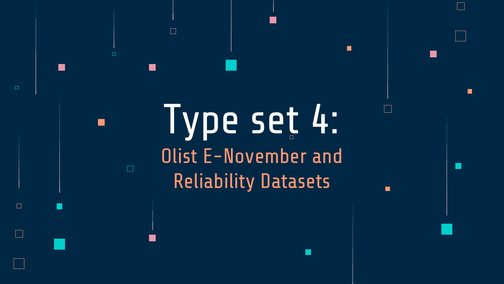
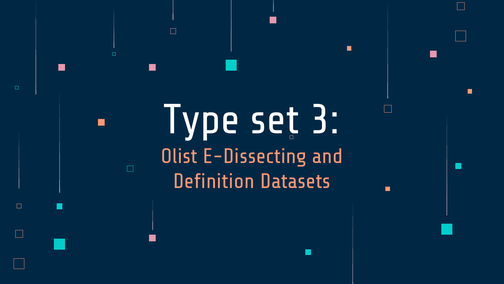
4: 4 -> 3
E-November: E-November -> E-Dissecting
Reliability: Reliability -> Definition
